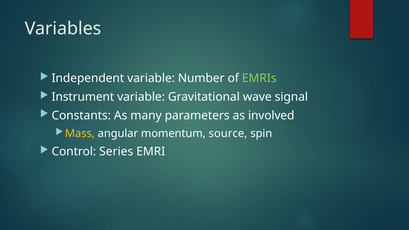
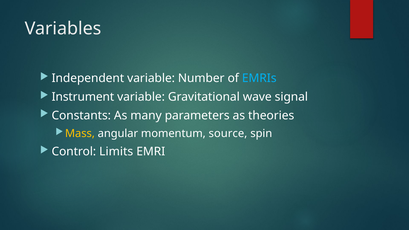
EMRIs colour: light green -> light blue
involved: involved -> theories
Series: Series -> Limits
